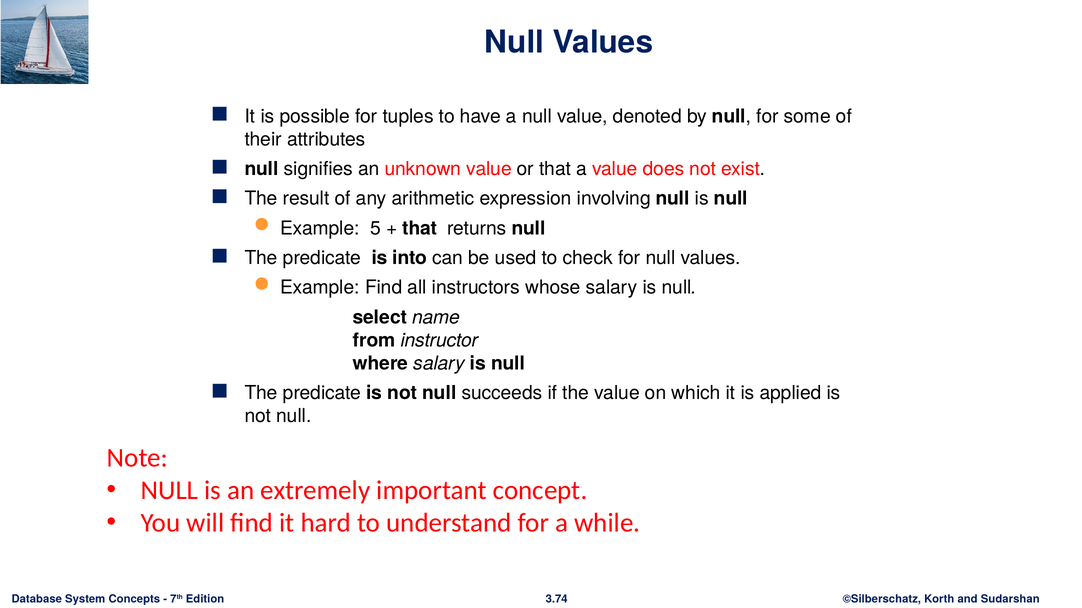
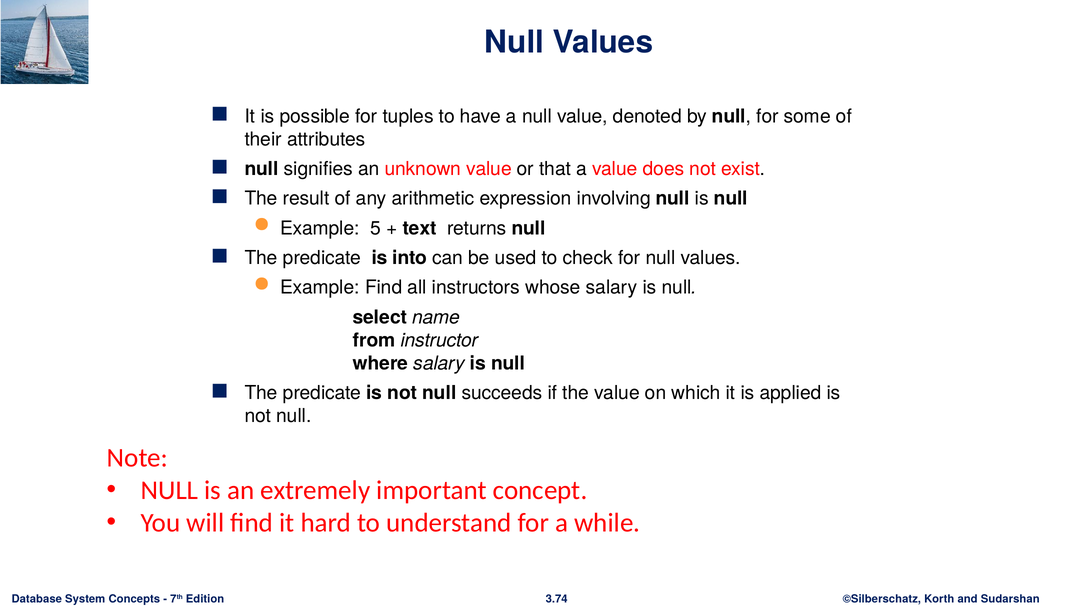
that at (420, 228): that -> text
